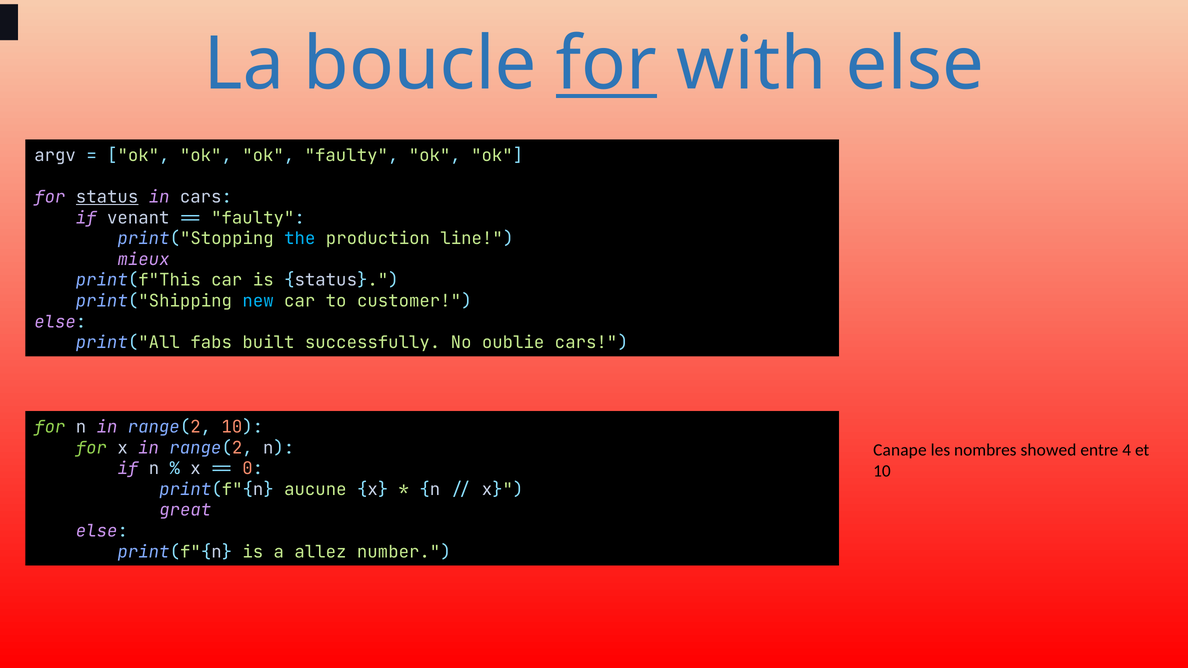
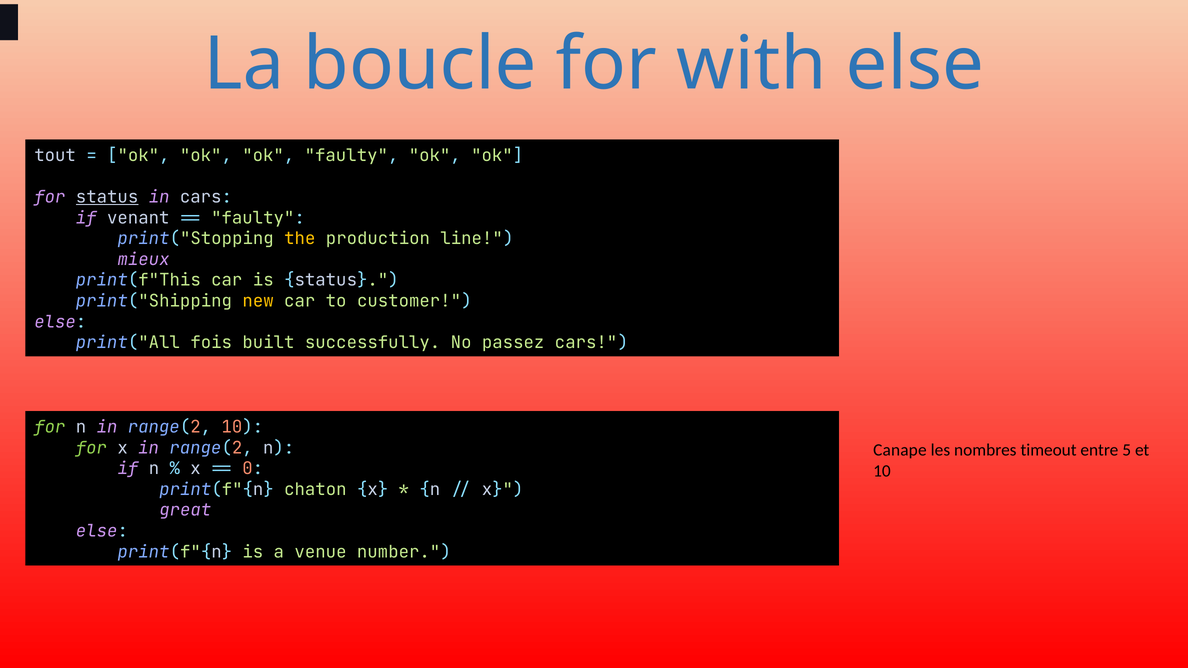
for at (606, 64) underline: present -> none
argv: argv -> tout
the colour: light blue -> yellow
new colour: light blue -> yellow
fabs: fabs -> fois
oublie: oublie -> passez
showed: showed -> timeout
4: 4 -> 5
aucune: aucune -> chaton
allez: allez -> venue
